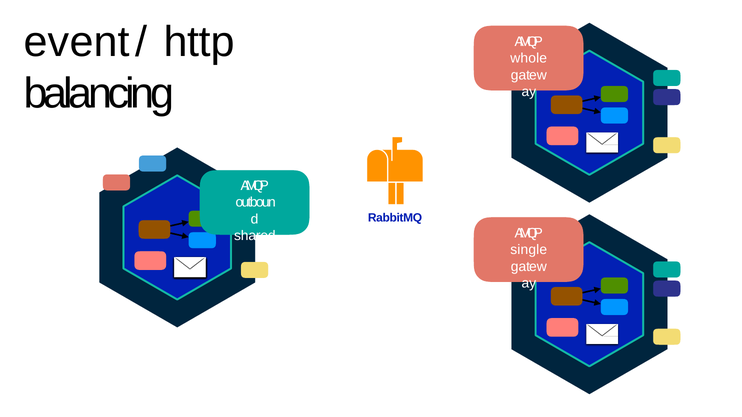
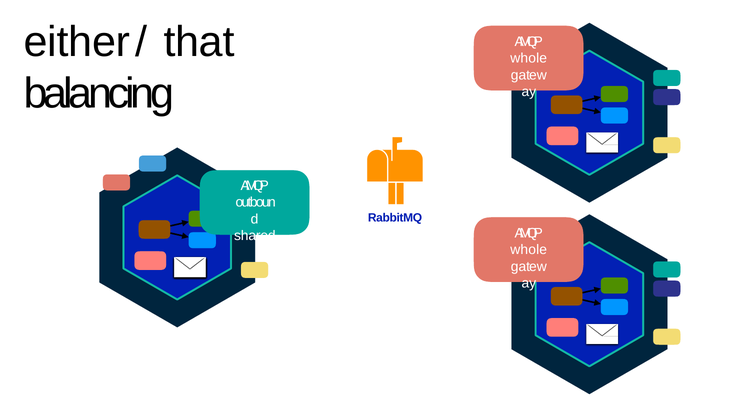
event: event -> either
http: http -> that
single at (529, 250): single -> whole
